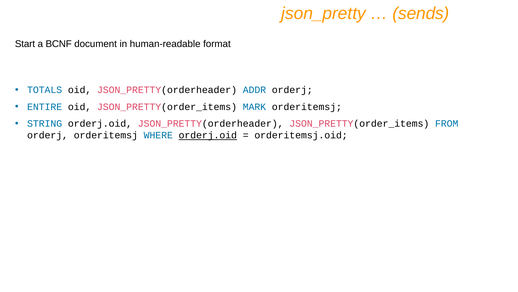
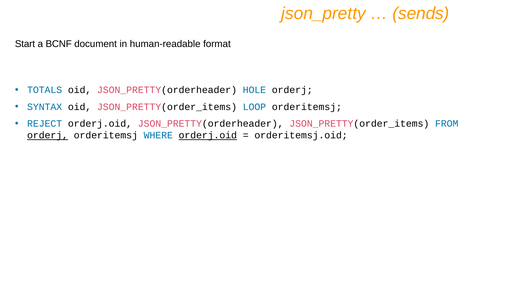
ADDR: ADDR -> HOLE
ENTIRE: ENTIRE -> SYNTAX
MARK: MARK -> LOOP
STRING: STRING -> REJECT
orderj at (48, 135) underline: none -> present
